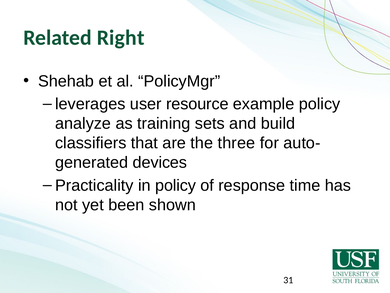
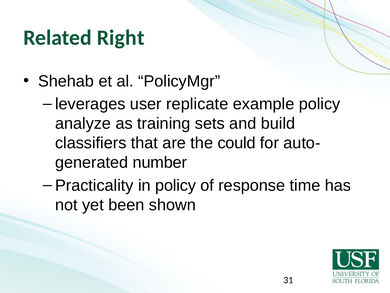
resource: resource -> replicate
three: three -> could
devices: devices -> number
